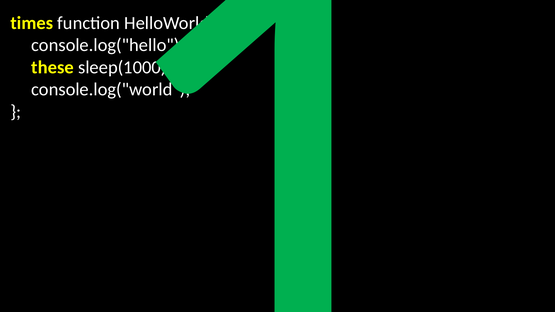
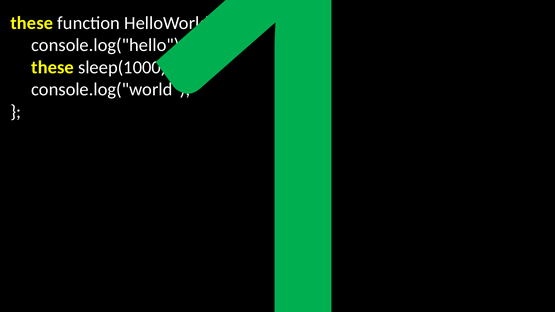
times at (32, 23): times -> these
